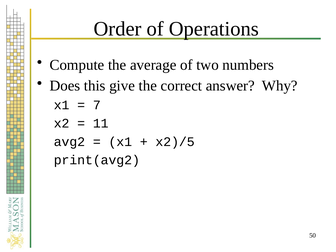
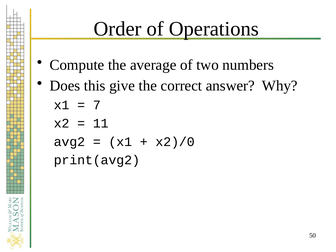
x2)/5: x2)/5 -> x2)/0
